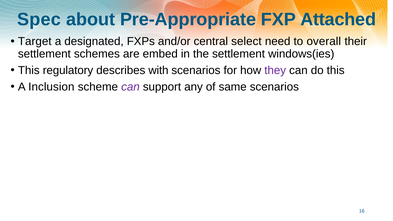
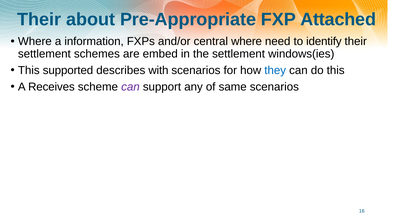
Spec at (39, 19): Spec -> Their
Target at (35, 41): Target -> Where
designated: designated -> information
central select: select -> where
overall: overall -> identify
regulatory: regulatory -> supported
they colour: purple -> blue
Inclusion: Inclusion -> Receives
